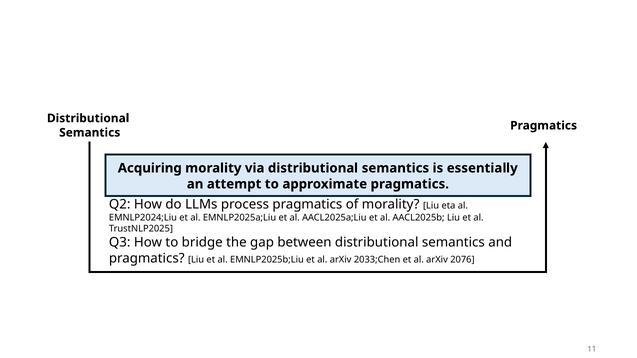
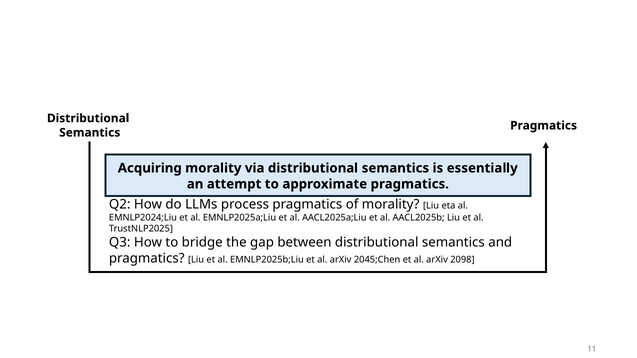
2033;Chen: 2033;Chen -> 2045;Chen
2076: 2076 -> 2098
